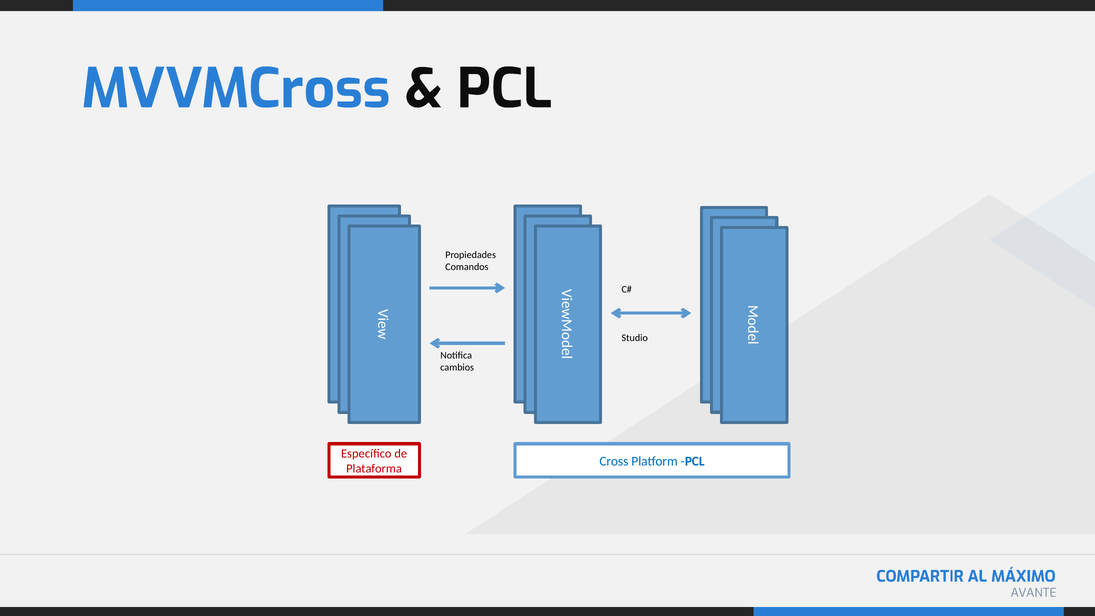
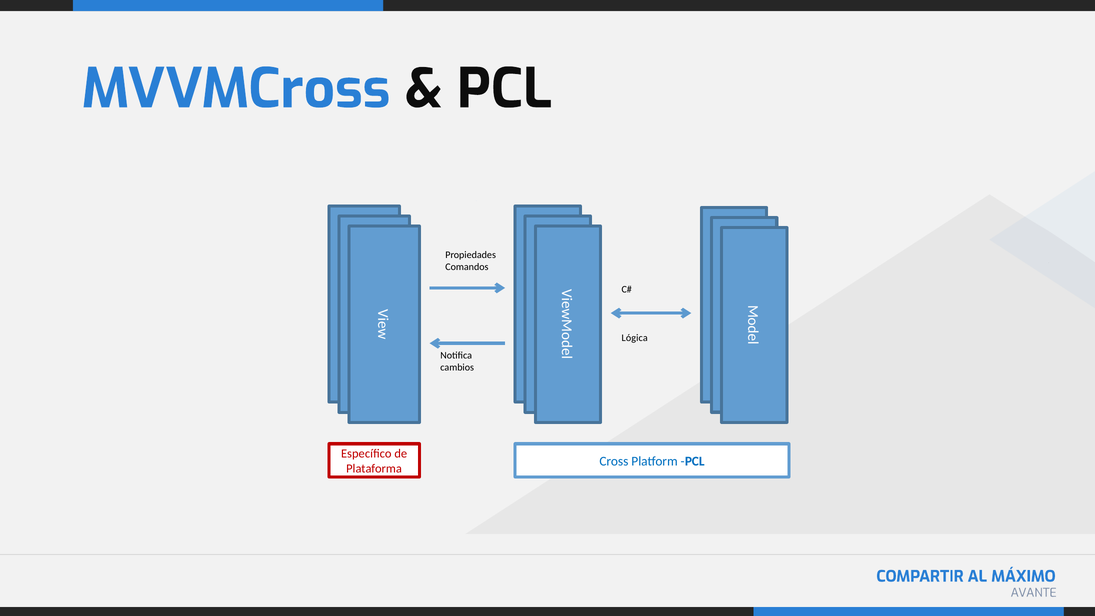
Studio: Studio -> Lógica
